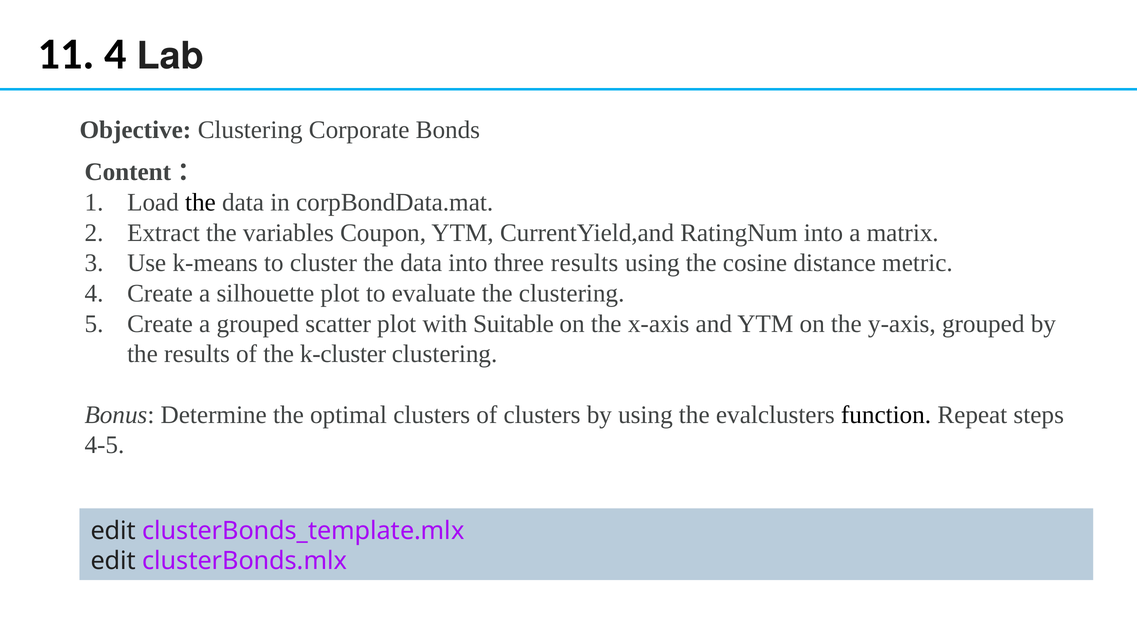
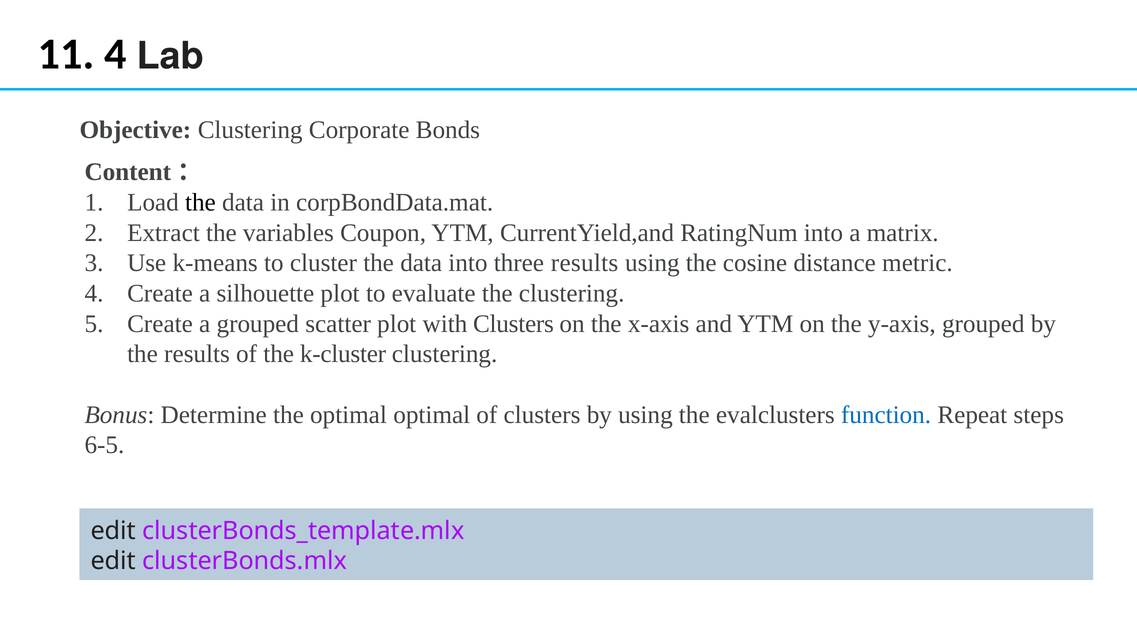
with Suitable: Suitable -> Clusters
optimal clusters: clusters -> optimal
function colour: black -> blue
4-5: 4-5 -> 6-5
